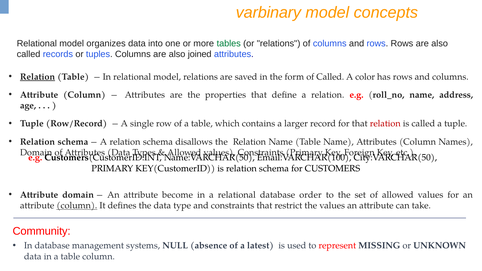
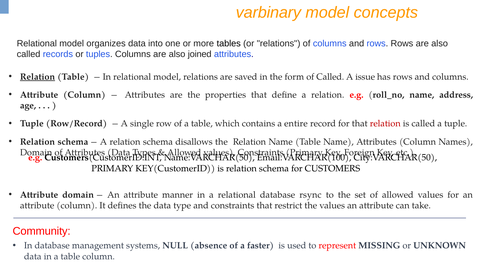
tables colour: green -> black
color: color -> issue
larger: larger -> entire
become: become -> manner
order: order -> rsync
column at (77, 206) underline: present -> none
latest: latest -> faster
